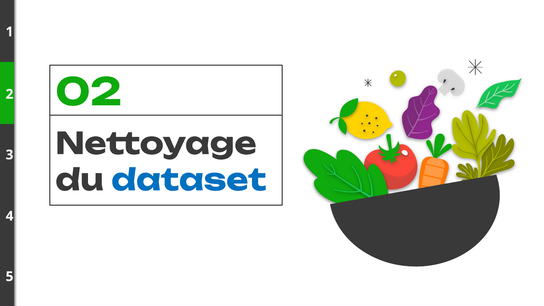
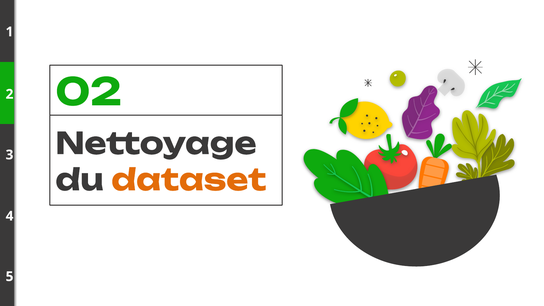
dataset colour: blue -> orange
